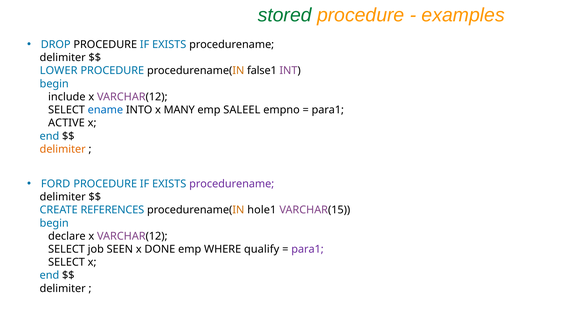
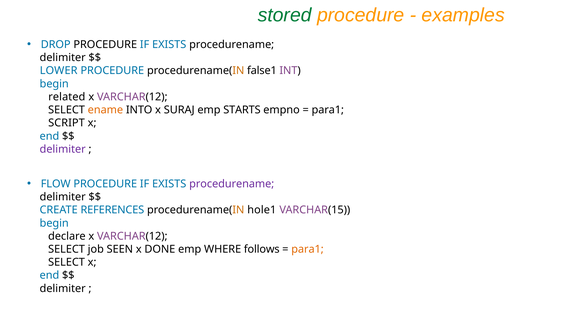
include: include -> related
ename colour: blue -> orange
MANY: MANY -> SURAJ
SALEEL: SALEEL -> STARTS
ACTIVE: ACTIVE -> SCRIPT
delimiter at (63, 149) colour: orange -> purple
FORD: FORD -> FLOW
qualify: qualify -> follows
para1 at (308, 250) colour: purple -> orange
